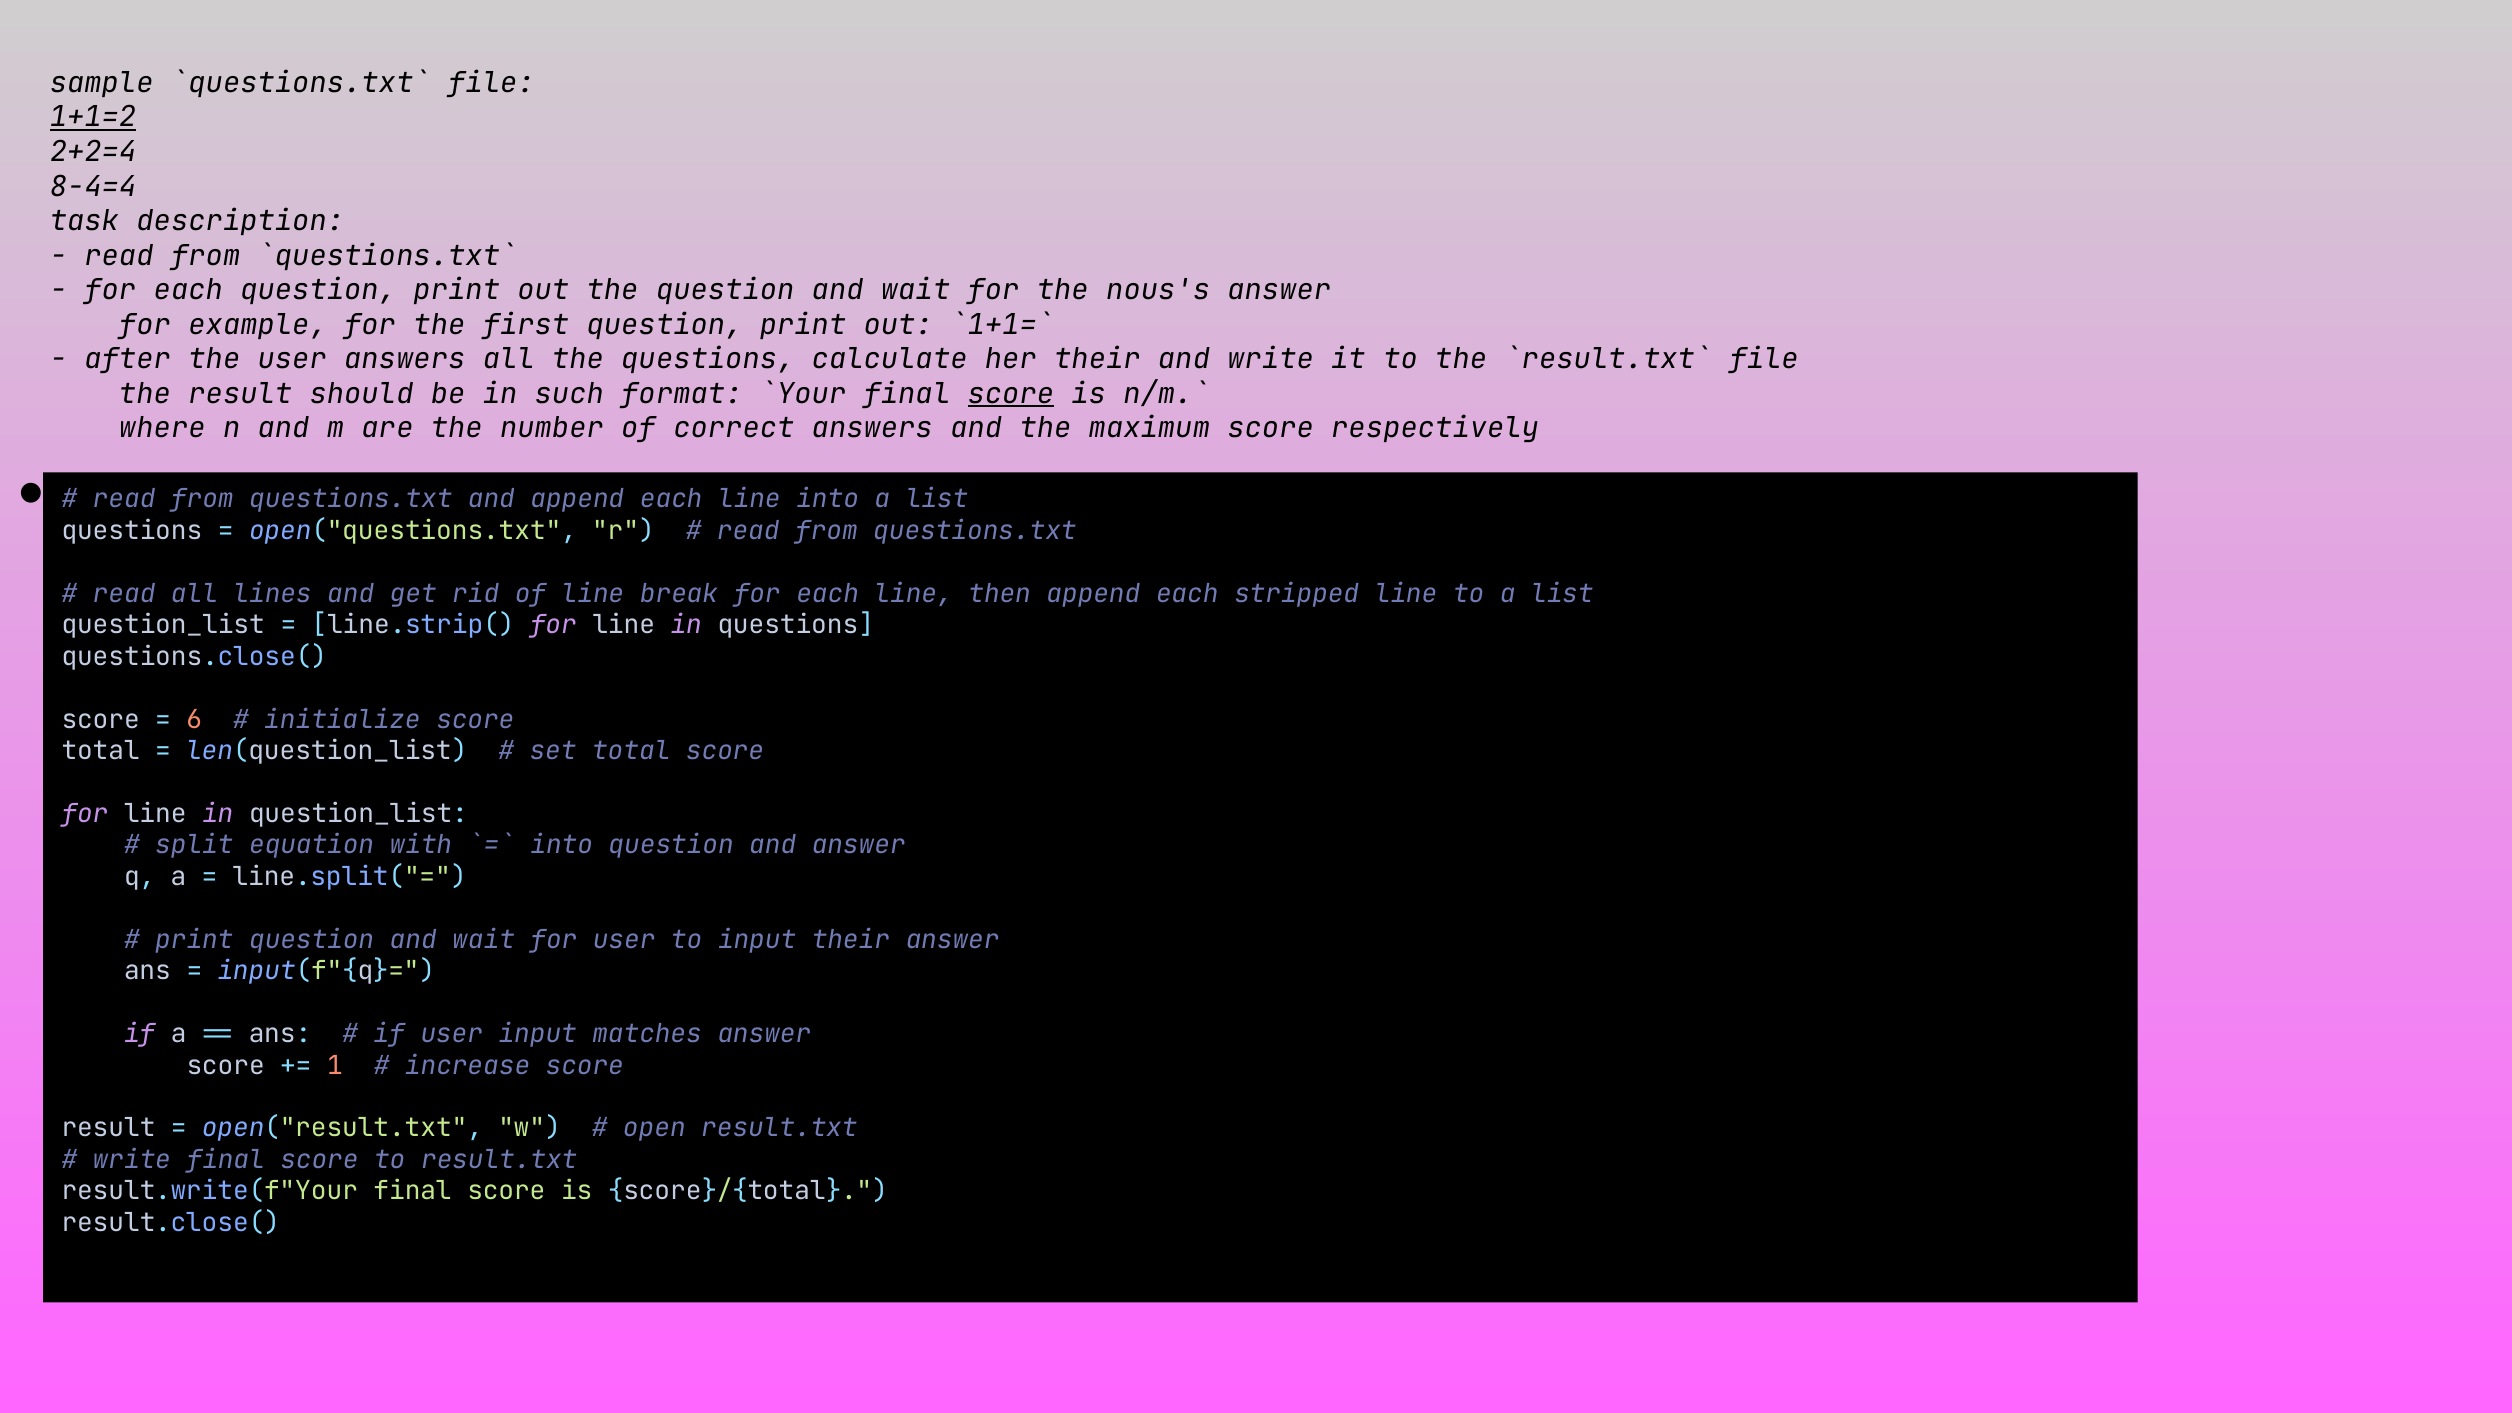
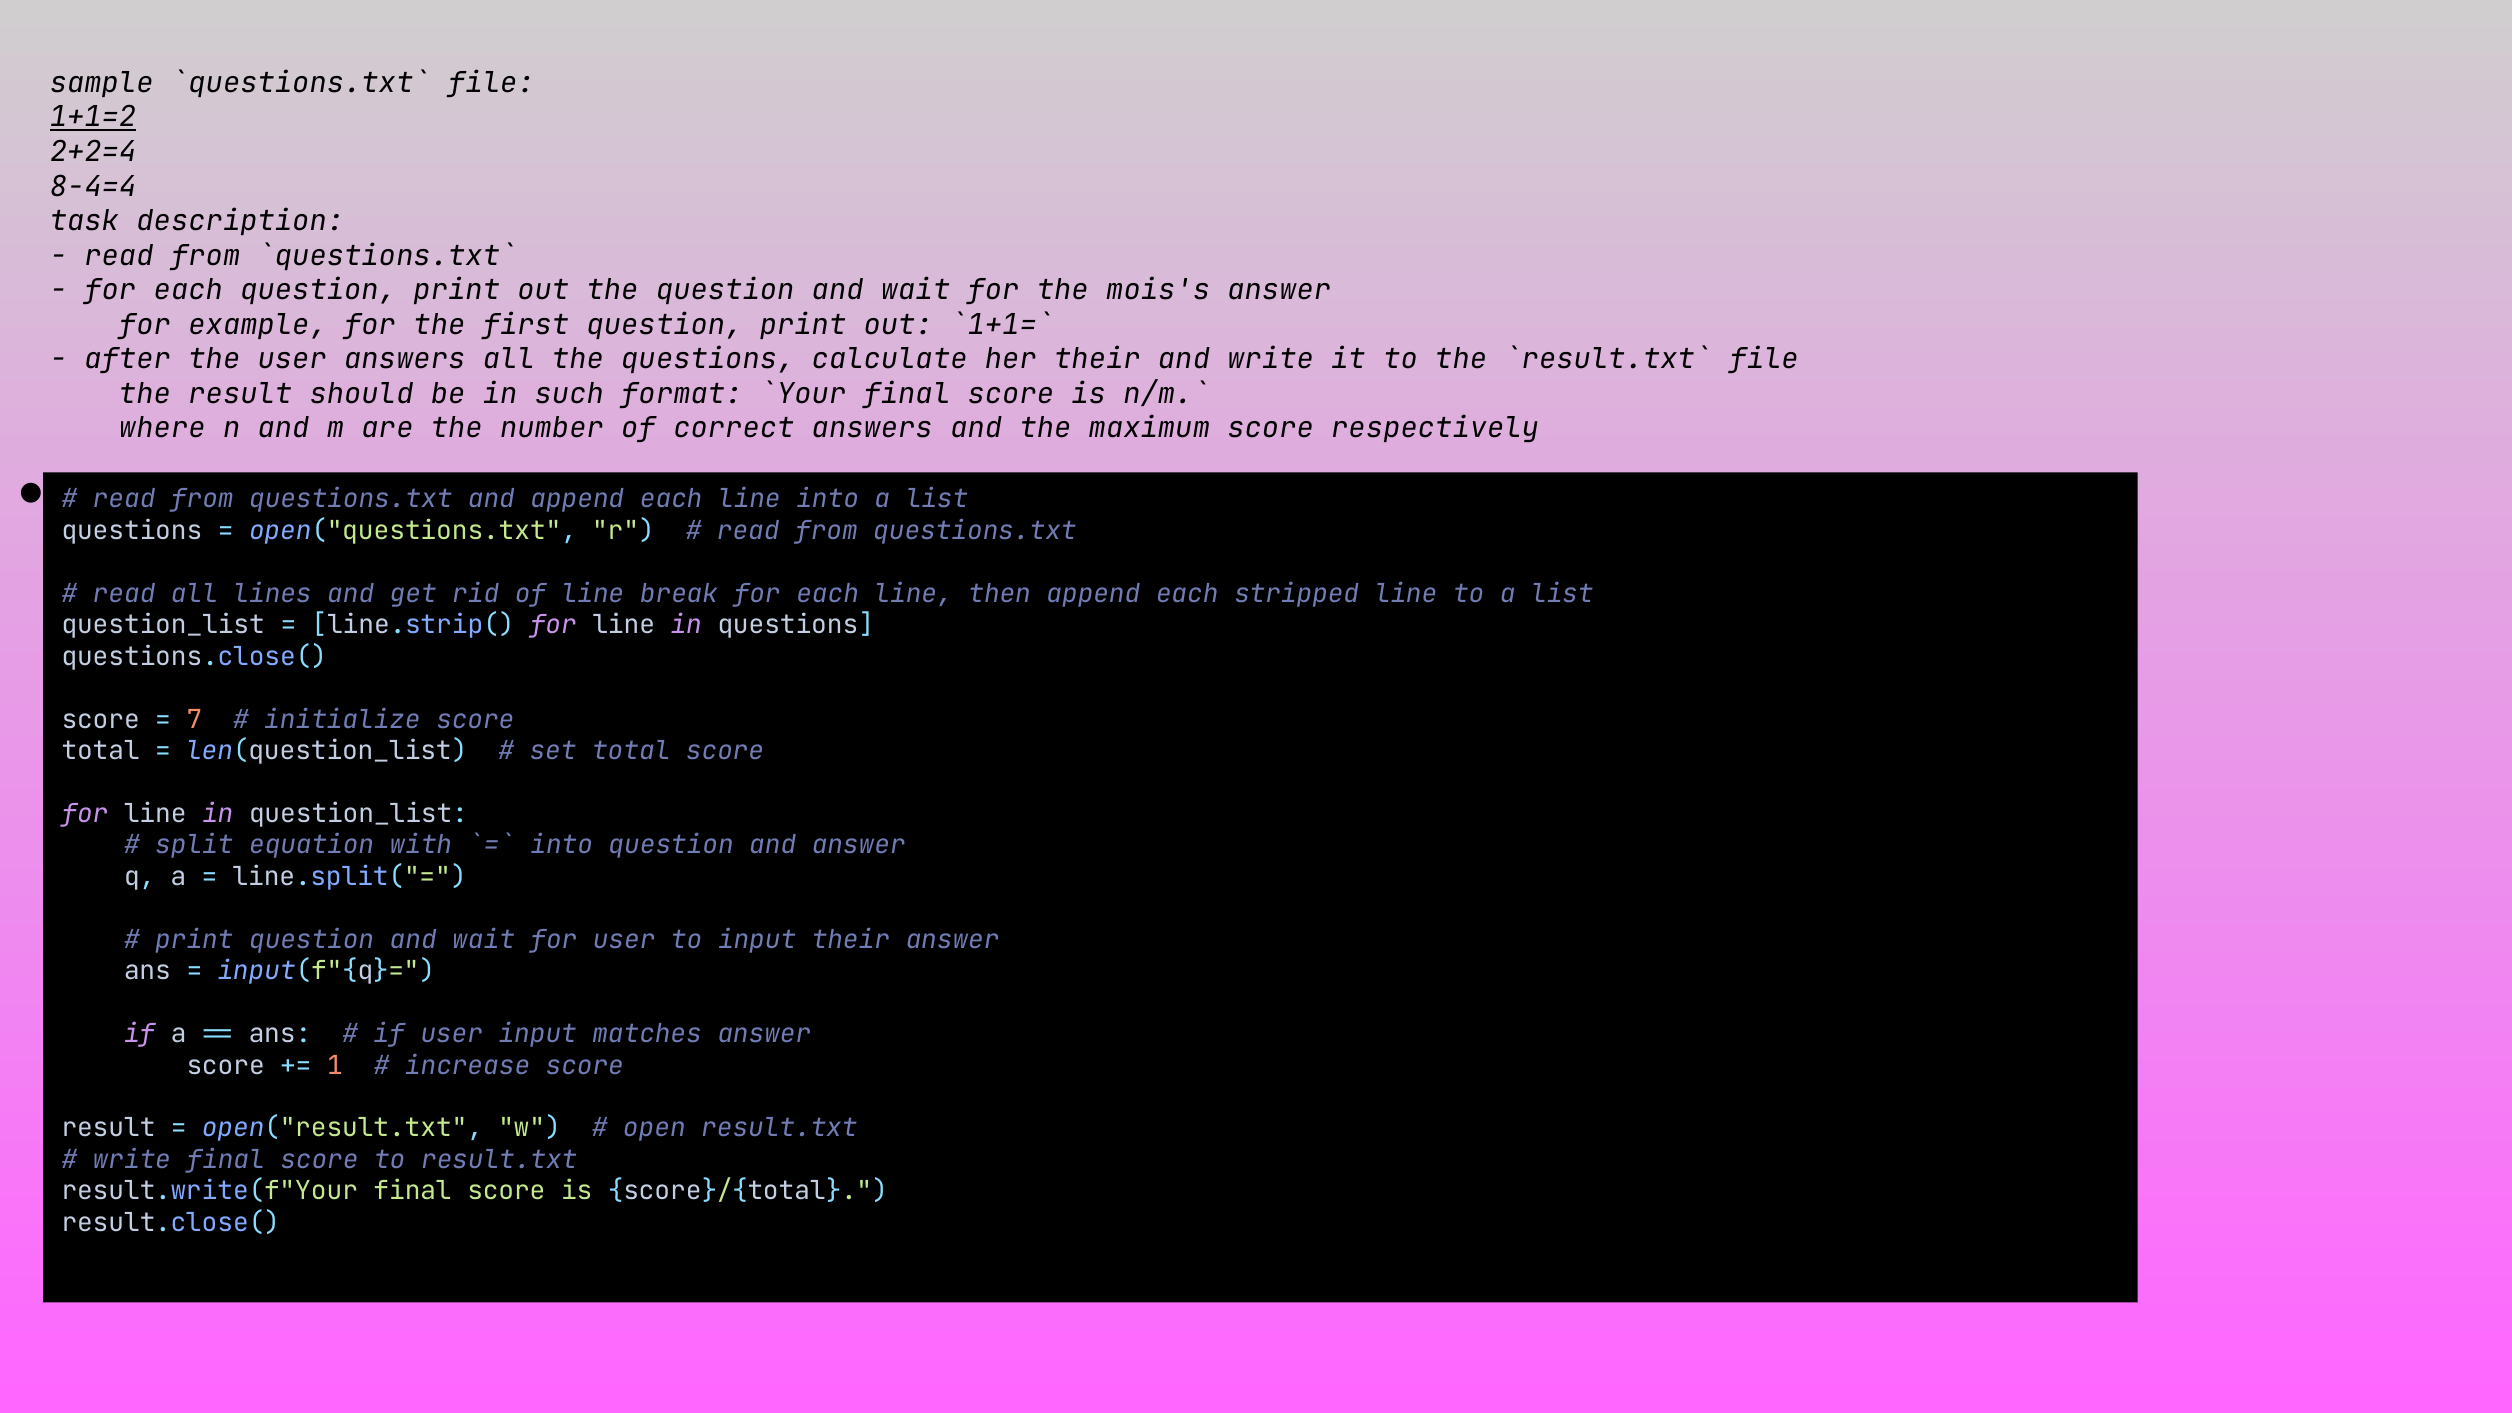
nous's: nous's -> mois's
score at (1011, 394) underline: present -> none
6: 6 -> 7
